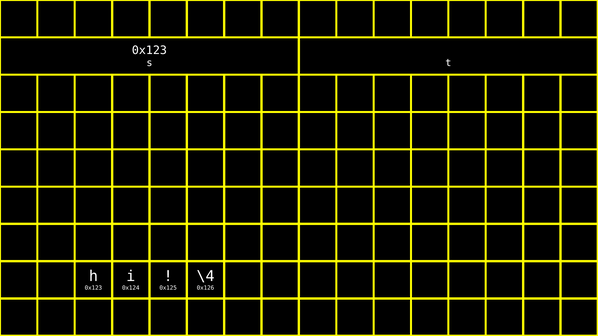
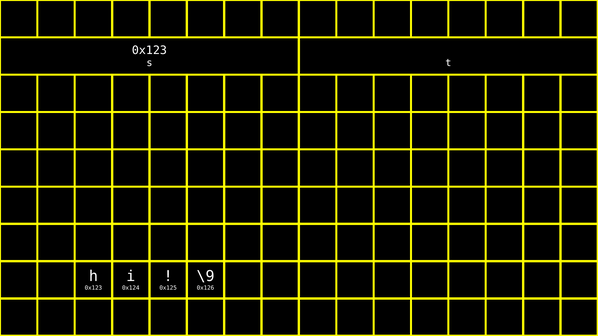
\4: \4 -> \9
